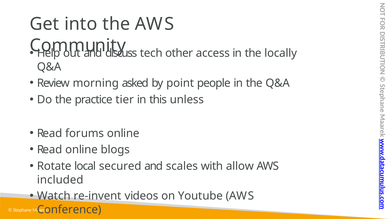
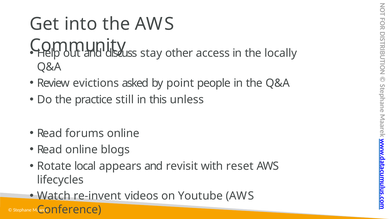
tech: tech -> stay
morning: morning -> evictions
tier: tier -> still
secured: secured -> appears
scales: scales -> revisit
allow: allow -> reset
included: included -> lifecycles
